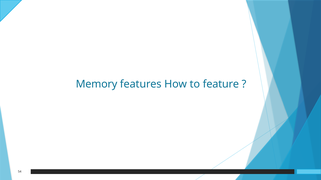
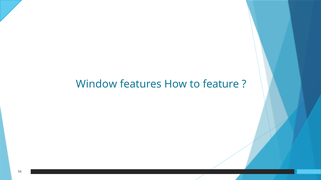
Memory: Memory -> Window
